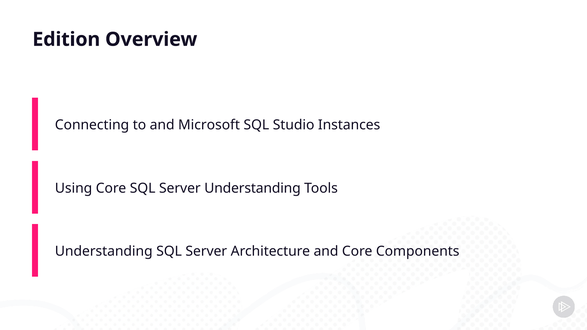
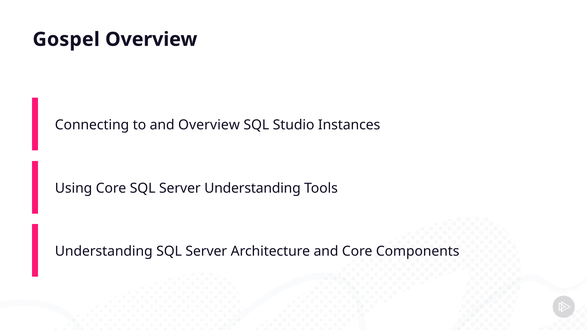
Edition: Edition -> Gospel
and Microsoft: Microsoft -> Overview
